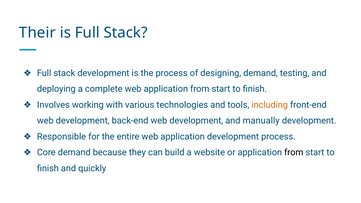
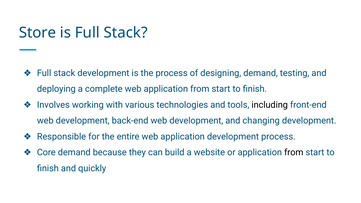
Their: Their -> Store
including colour: orange -> black
manually: manually -> changing
